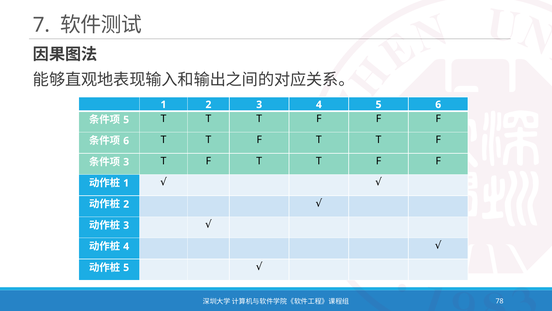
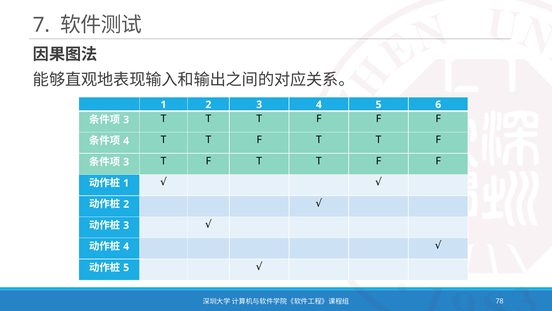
5 at (126, 120): 5 -> 3
6 at (126, 141): 6 -> 4
